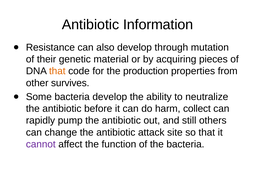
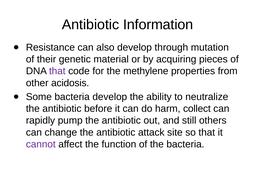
that at (57, 71) colour: orange -> purple
production: production -> methylene
survives: survives -> acidosis
